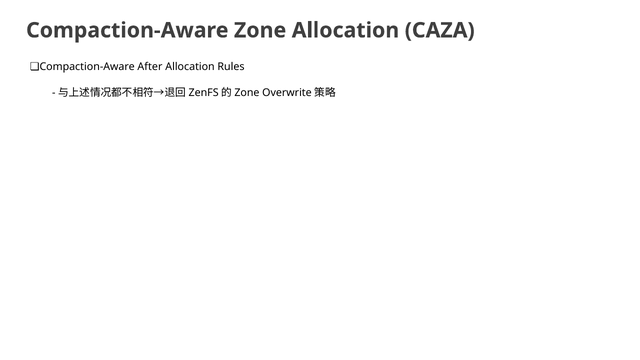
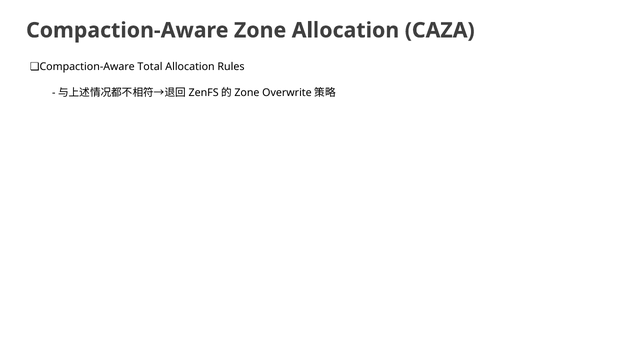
After: After -> Total
